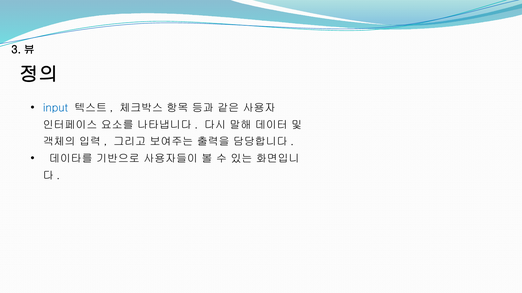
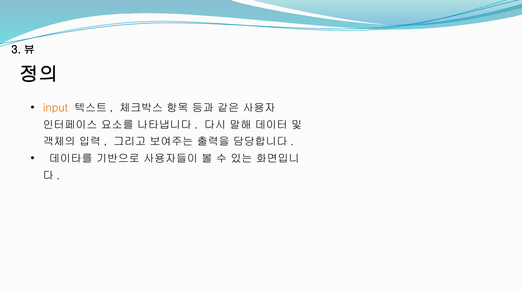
input colour: blue -> orange
